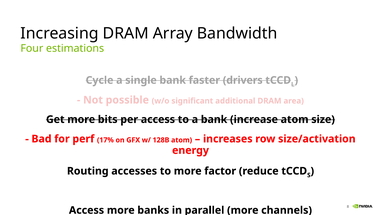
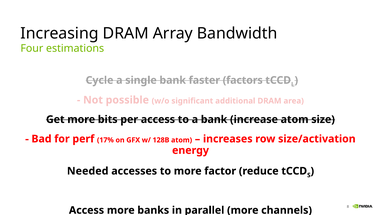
drivers: drivers -> factors
Routing: Routing -> Needed
